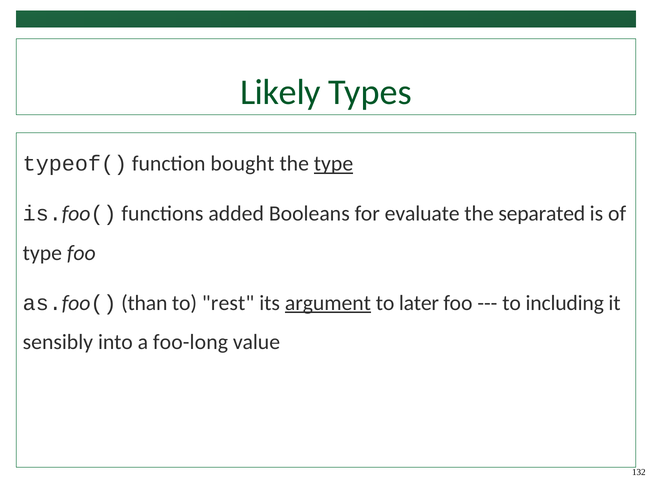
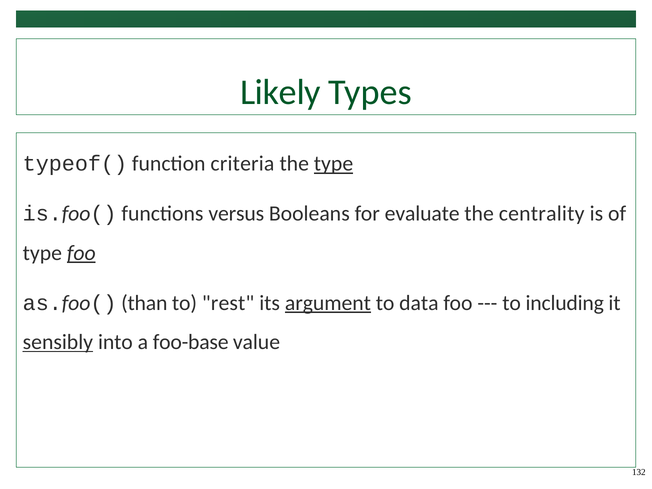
bought: bought -> criteria
added: added -> versus
separated: separated -> centrality
foo at (81, 253) underline: none -> present
later: later -> data
sensibly underline: none -> present
foo-long: foo-long -> foo-base
